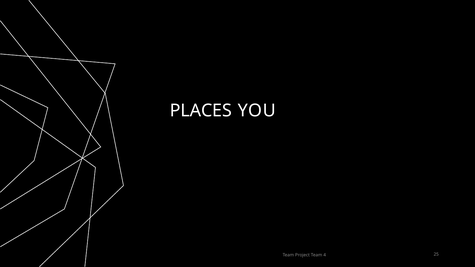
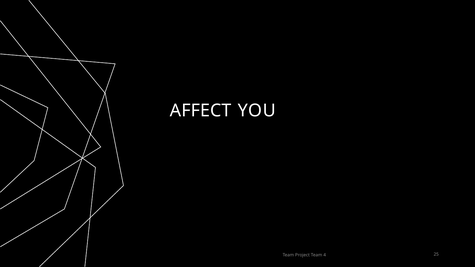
PLACES: PLACES -> AFFECT
